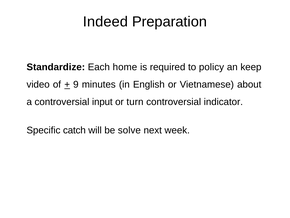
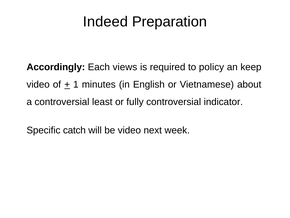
Standardize: Standardize -> Accordingly
home: home -> views
9: 9 -> 1
input: input -> least
turn: turn -> fully
be solve: solve -> video
